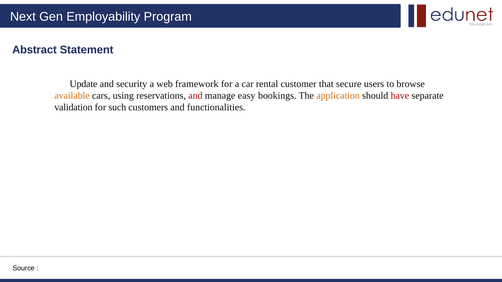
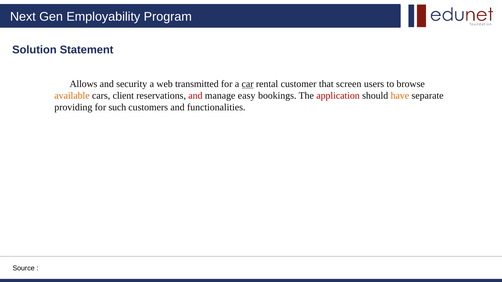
Abstract: Abstract -> Solution
Update: Update -> Allows
framework: framework -> transmitted
car underline: none -> present
secure: secure -> screen
using: using -> client
application colour: orange -> red
have colour: red -> orange
validation: validation -> providing
